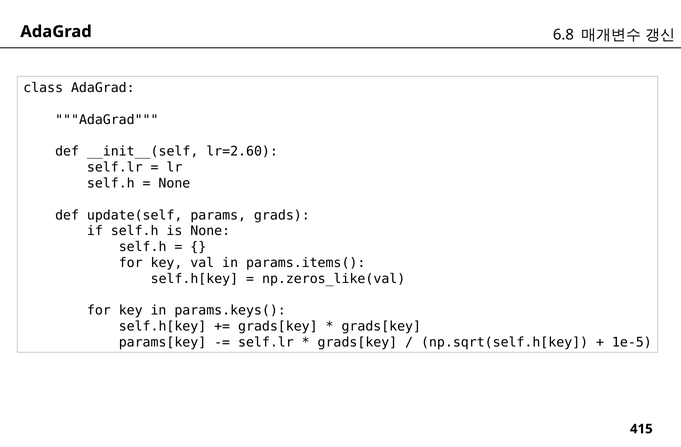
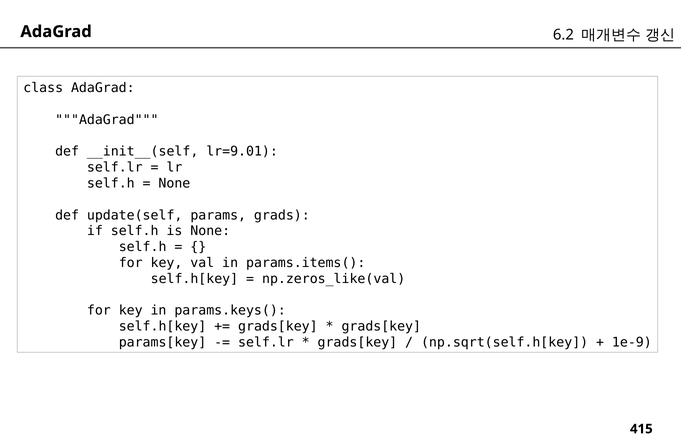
6.8: 6.8 -> 6.2
lr=2.60: lr=2.60 -> lr=9.01
1e-5: 1e-5 -> 1e-9
